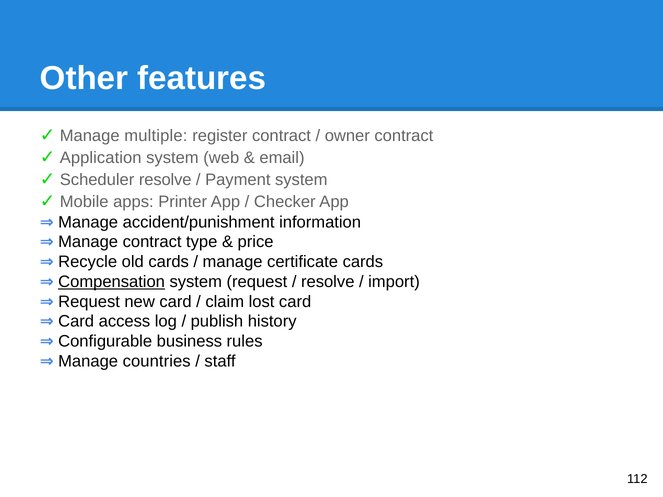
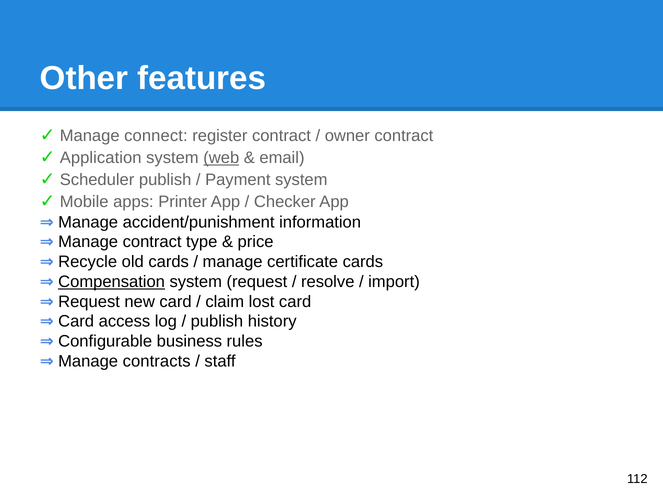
multiple: multiple -> connect
web underline: none -> present
Scheduler resolve: resolve -> publish
countries: countries -> contracts
